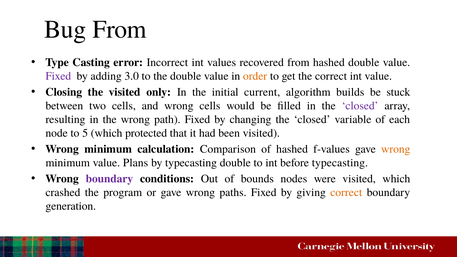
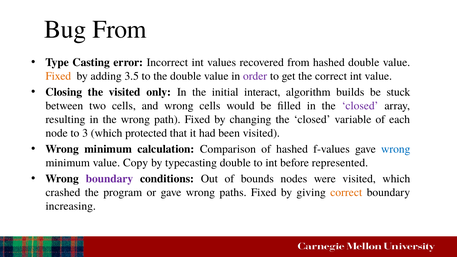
Fixed at (58, 76) colour: purple -> orange
3.0: 3.0 -> 3.5
order colour: orange -> purple
current: current -> interact
5: 5 -> 3
wrong at (396, 149) colour: orange -> blue
Plans: Plans -> Copy
before typecasting: typecasting -> represented
generation: generation -> increasing
